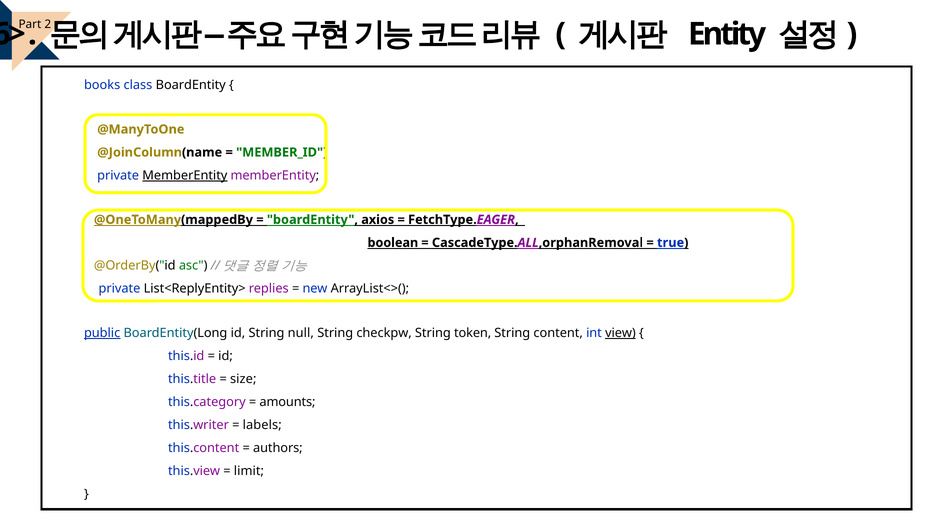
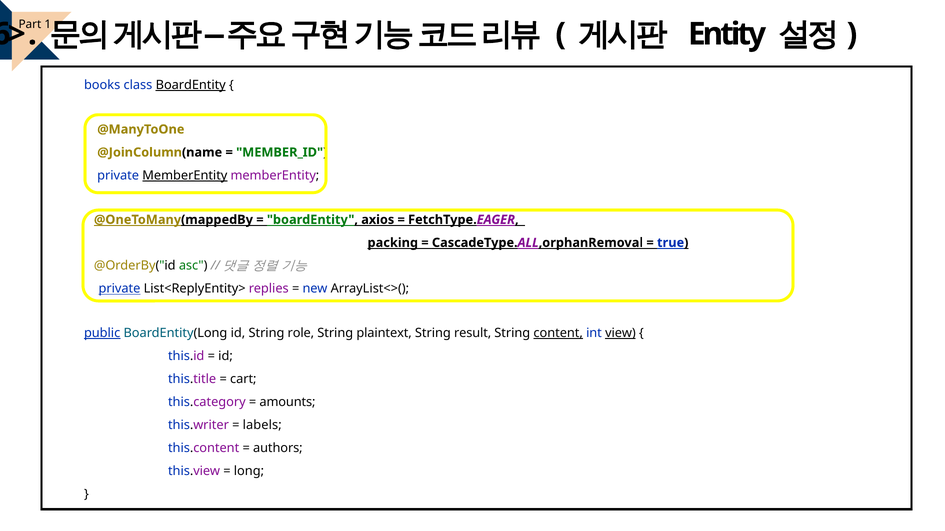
2: 2 -> 1
BoardEntity at (191, 85) underline: none -> present
boolean: boolean -> packing
private at (119, 289) underline: none -> present
null: null -> role
checkpw: checkpw -> plaintext
token: token -> result
content underline: none -> present
size: size -> cart
limit: limit -> long
